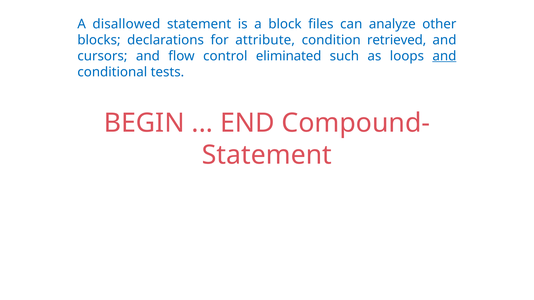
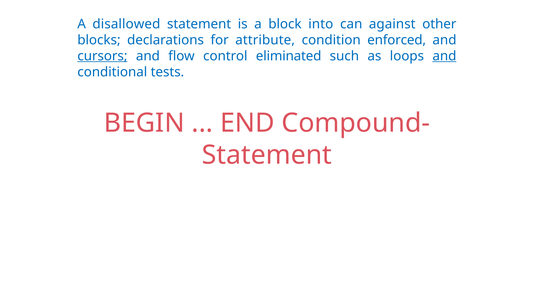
files: files -> into
analyze: analyze -> against
retrieved: retrieved -> enforced
cursors underline: none -> present
